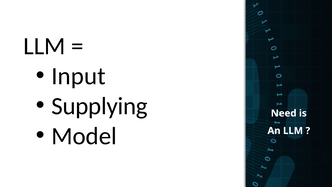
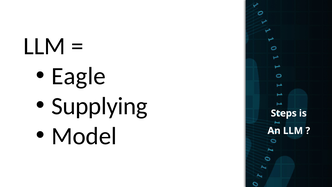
Input: Input -> Eagle
Need: Need -> Steps
